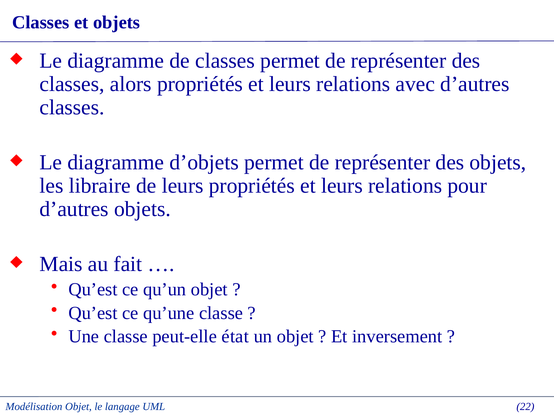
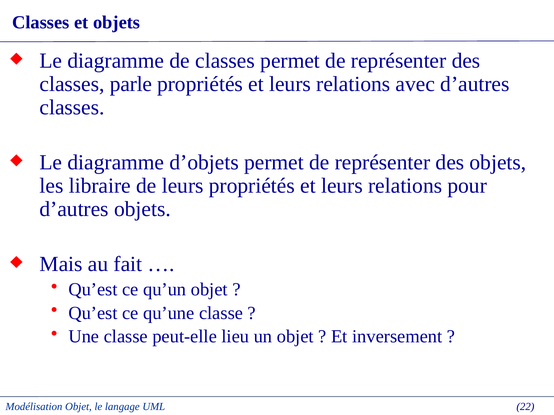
alors: alors -> parle
état: état -> lieu
